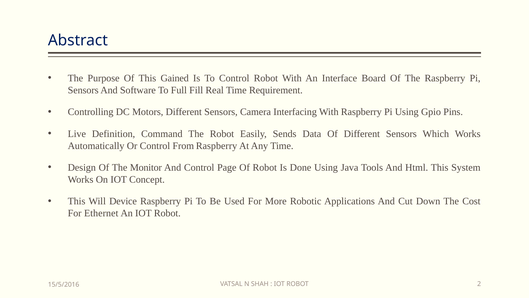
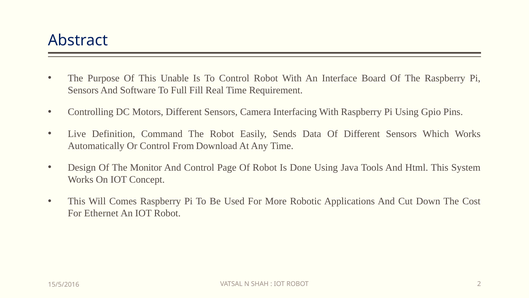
Gained: Gained -> Unable
From Raspberry: Raspberry -> Download
Device: Device -> Comes
